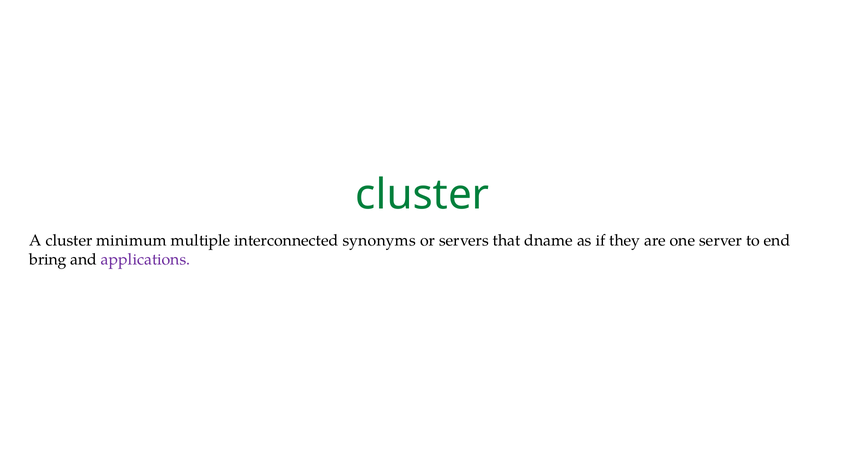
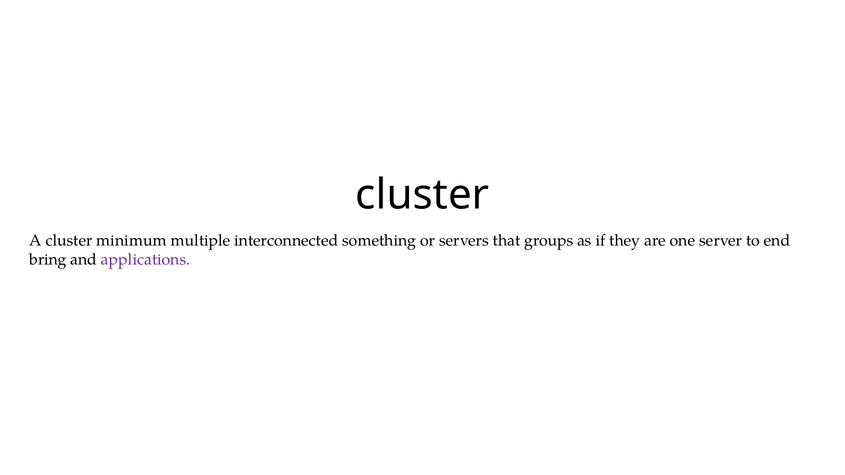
cluster at (422, 195) colour: green -> black
synonyms: synonyms -> something
dname: dname -> groups
